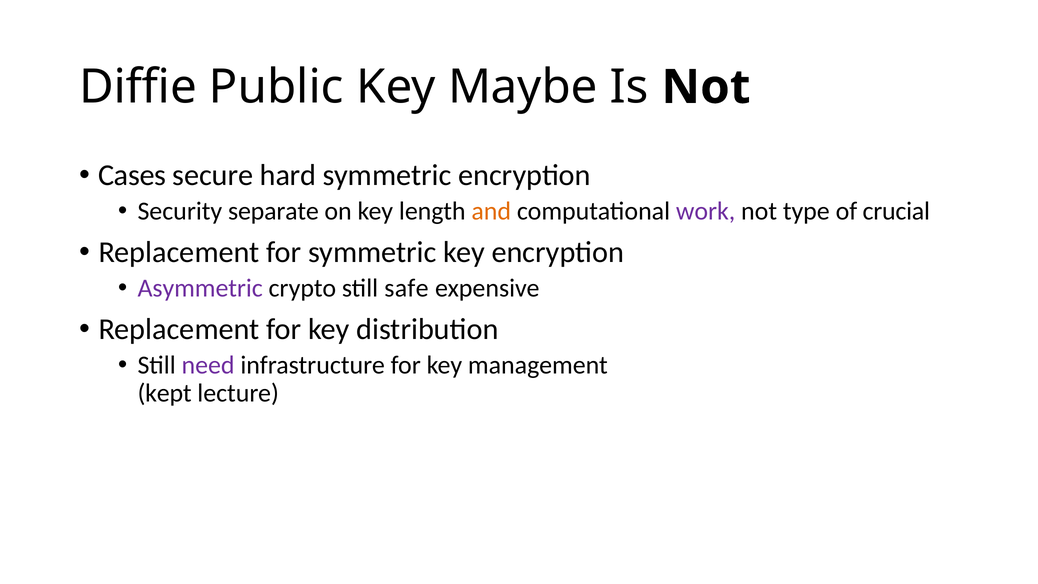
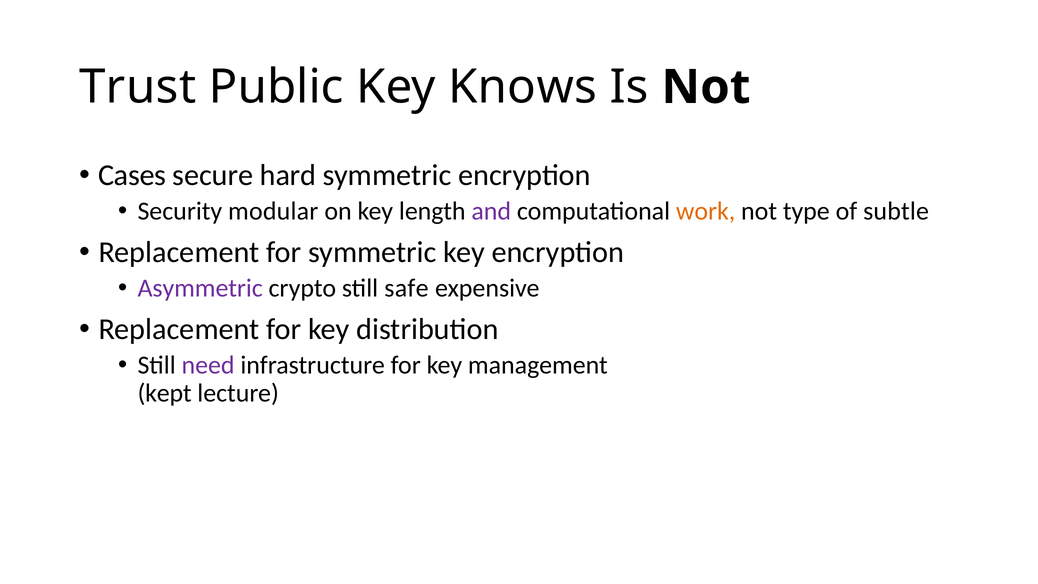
Diffie: Diffie -> Trust
Maybe: Maybe -> Knows
separate: separate -> modular
and colour: orange -> purple
work colour: purple -> orange
crucial: crucial -> subtle
